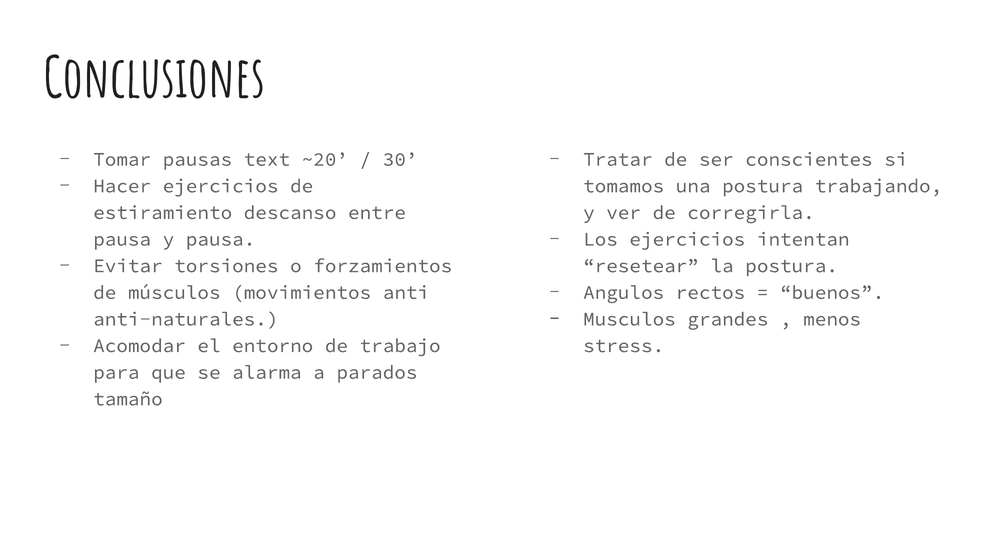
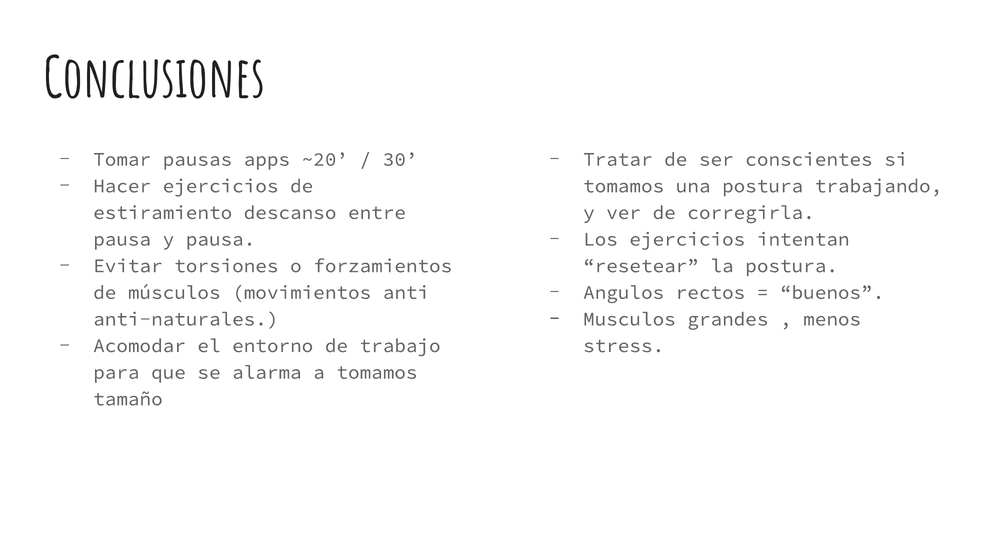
text: text -> apps
a parados: parados -> tomamos
